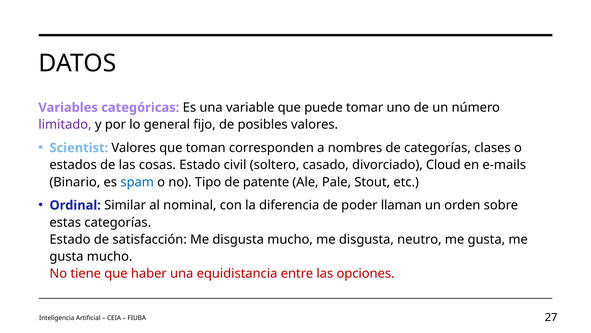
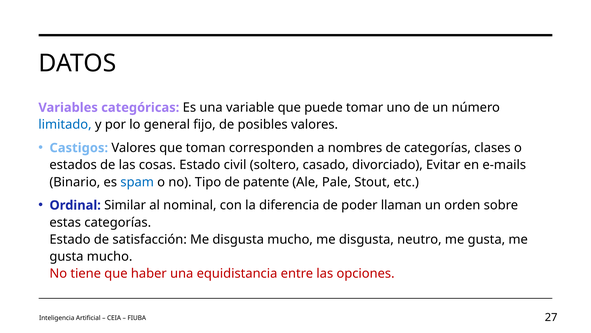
limitado colour: purple -> blue
Scientist: Scientist -> Castigos
Cloud: Cloud -> Evitar
